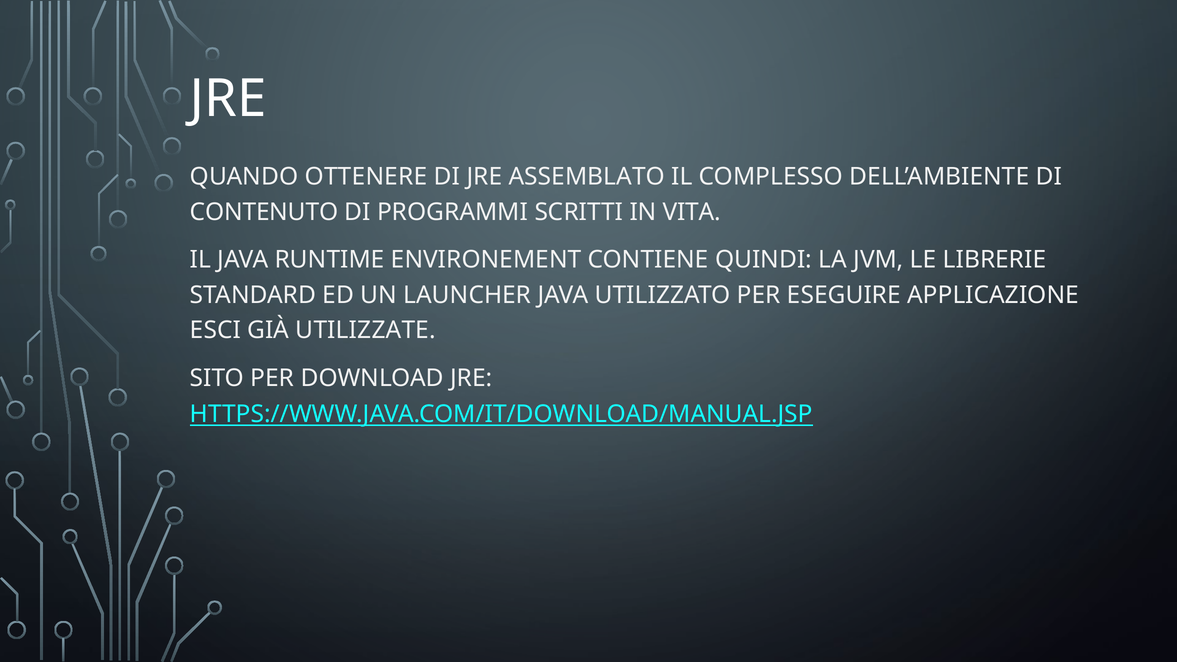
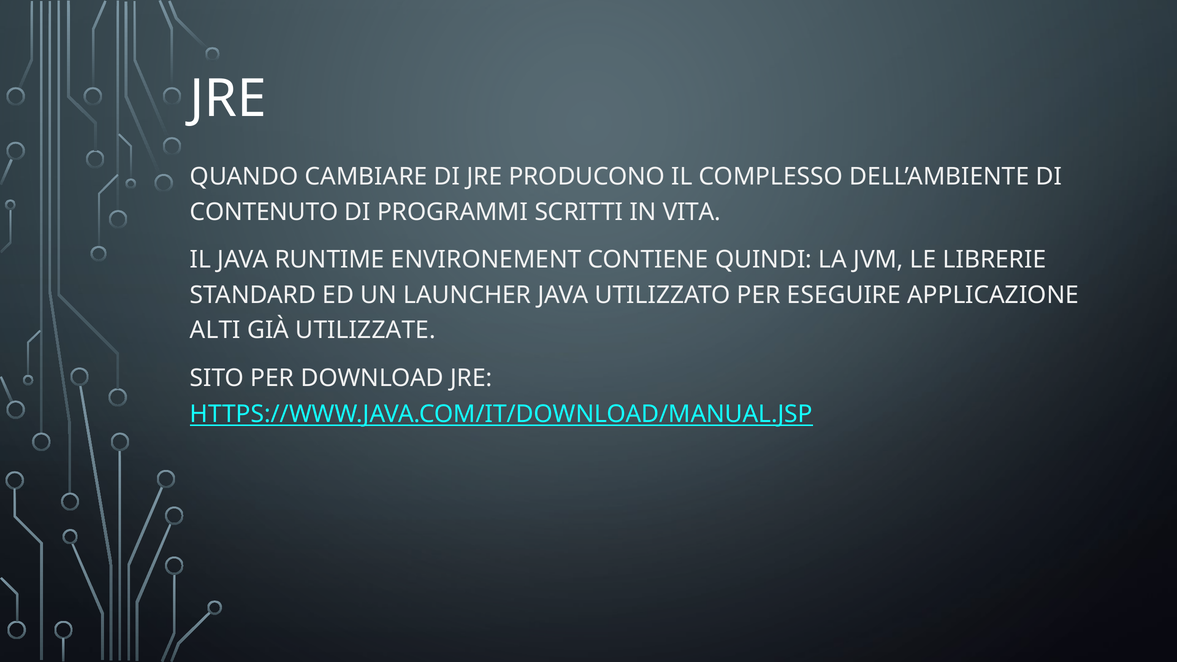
OTTENERE: OTTENERE -> CAMBIARE
ASSEMBLATO: ASSEMBLATO -> PRODUCONO
ESCI: ESCI -> ALTI
